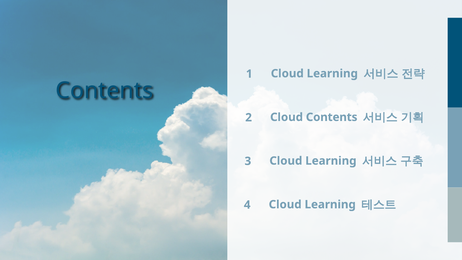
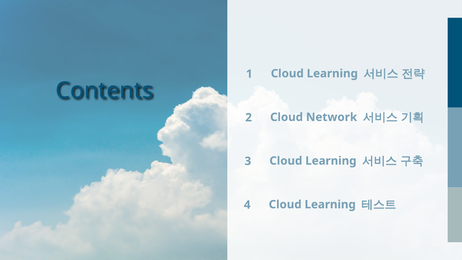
Cloud Contents: Contents -> Network
